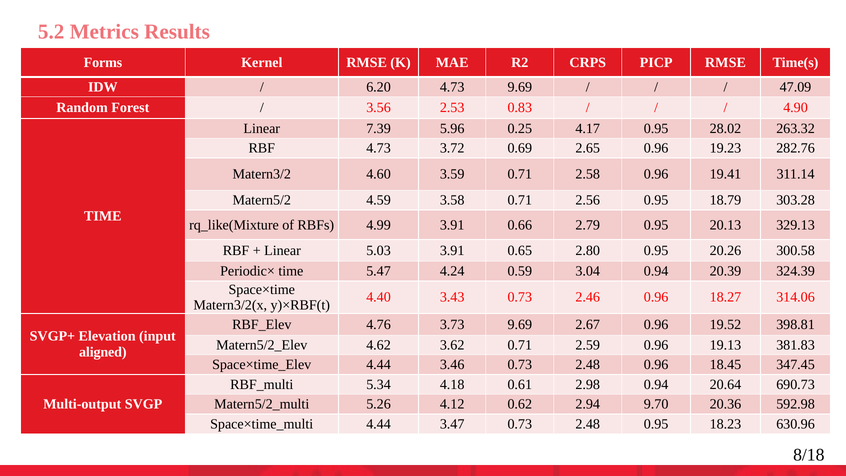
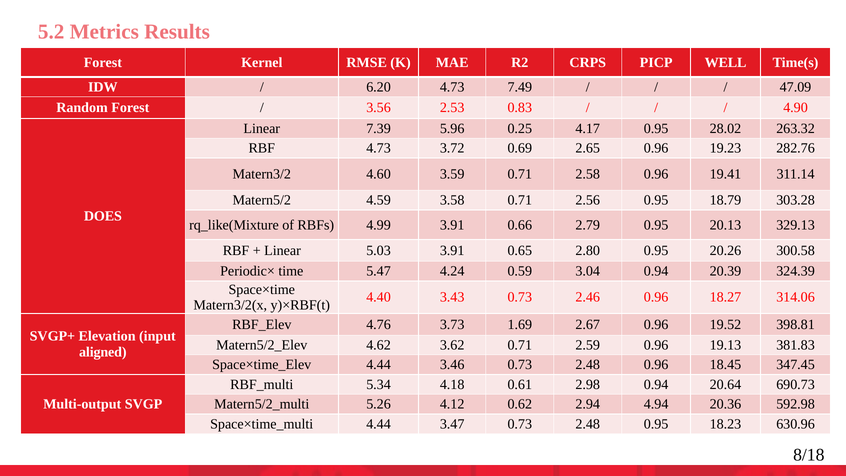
Forms at (103, 62): Forms -> Forest
PICP RMSE: RMSE -> WELL
4.73 9.69: 9.69 -> 7.49
TIME at (103, 216): TIME -> DOES
3.73 9.69: 9.69 -> 1.69
9.70: 9.70 -> 4.94
